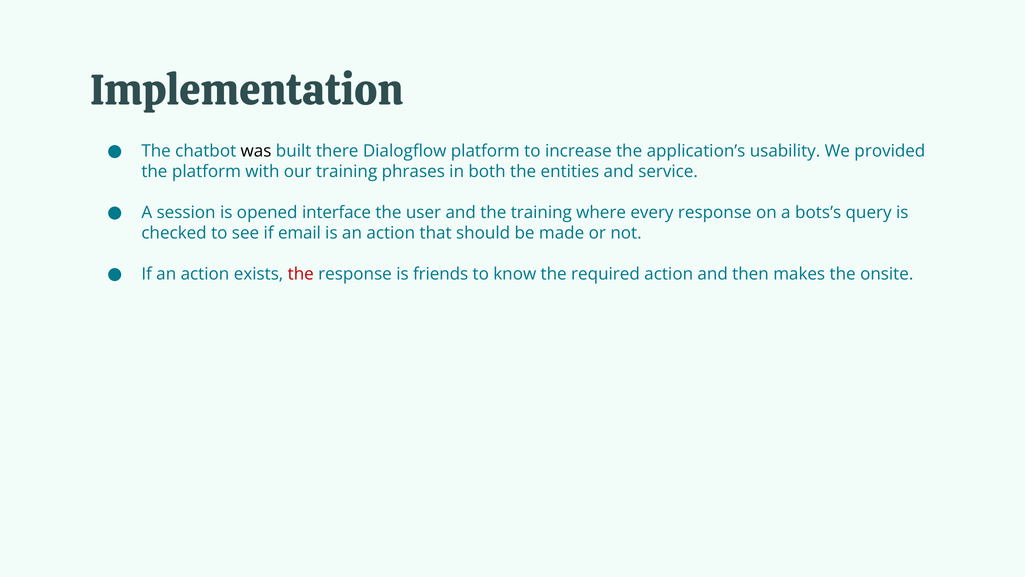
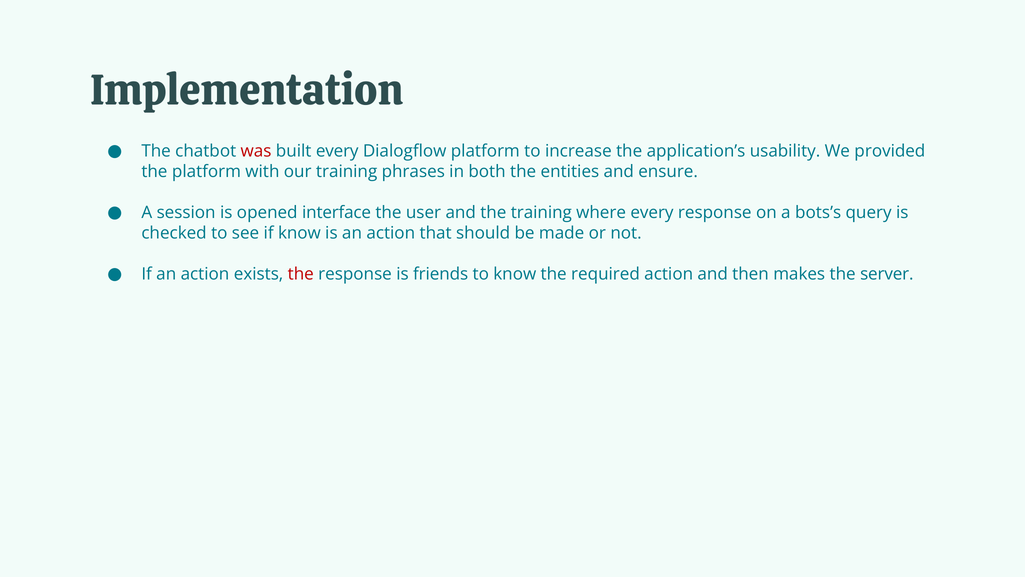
was colour: black -> red
built there: there -> every
service: service -> ensure
if email: email -> know
onsite: onsite -> server
